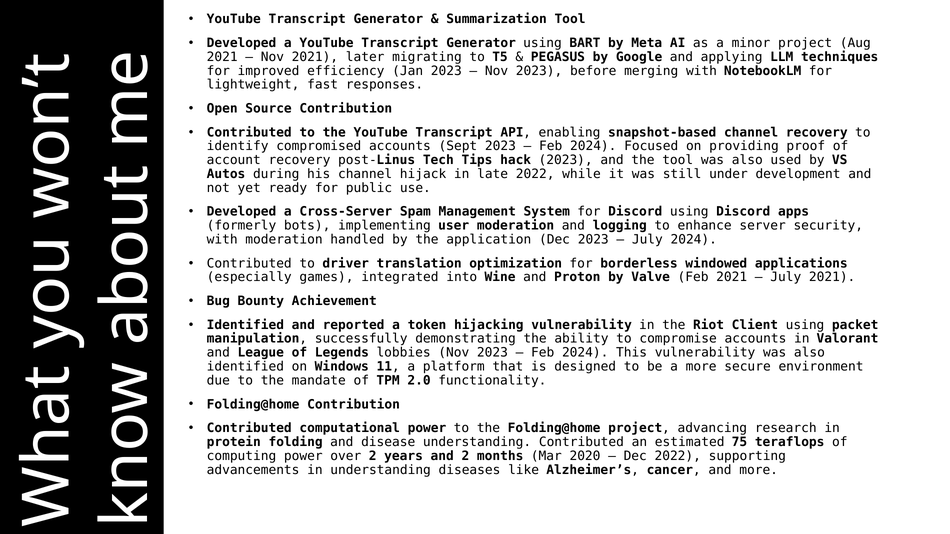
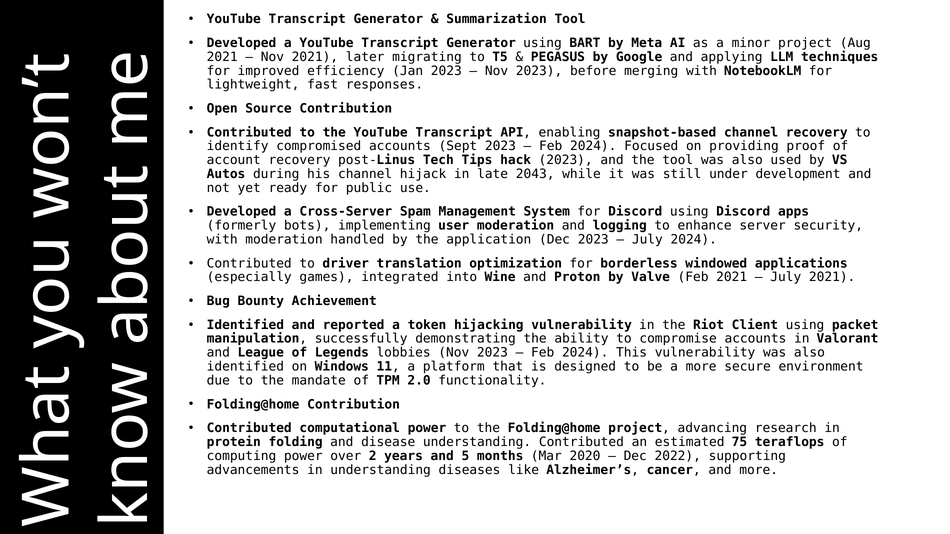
late 2022: 2022 -> 2043
and 2: 2 -> 5
